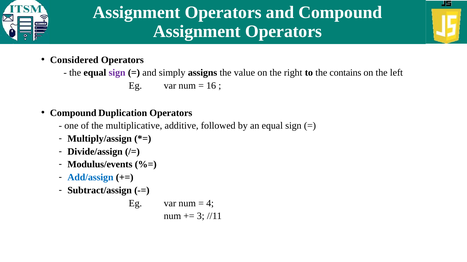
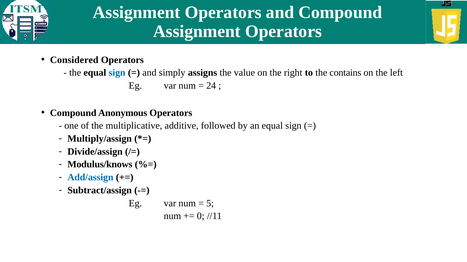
sign at (117, 73) colour: purple -> blue
16: 16 -> 24
Duplication: Duplication -> Anonymous
Modulus/events: Modulus/events -> Modulus/knows
4: 4 -> 5
3: 3 -> 0
